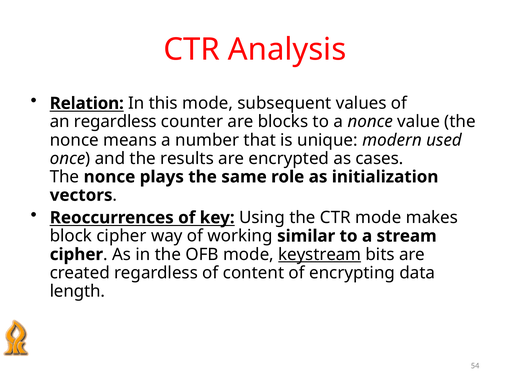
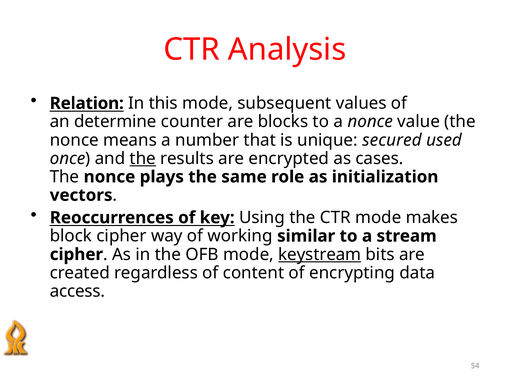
an regardless: regardless -> determine
modern: modern -> secured
the at (143, 158) underline: none -> present
length: length -> access
